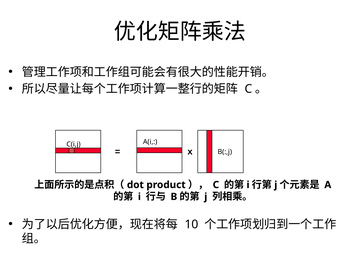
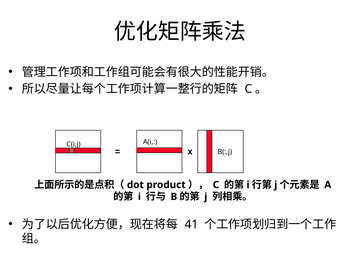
10: 10 -> 41
